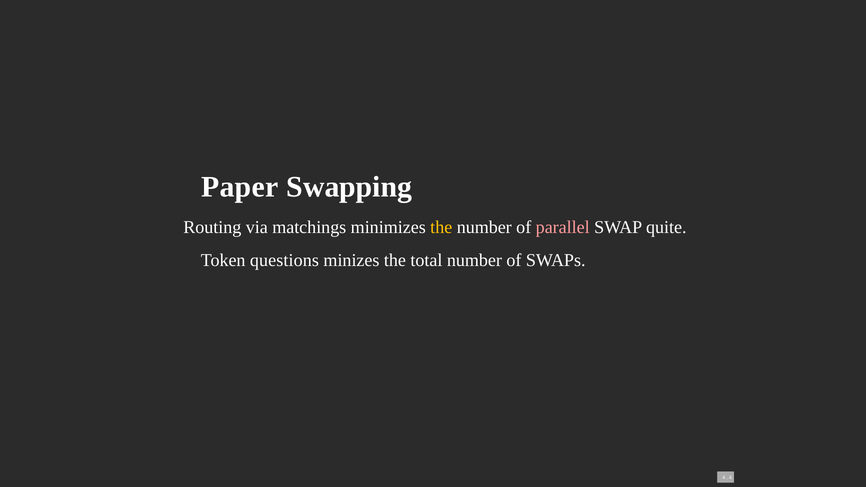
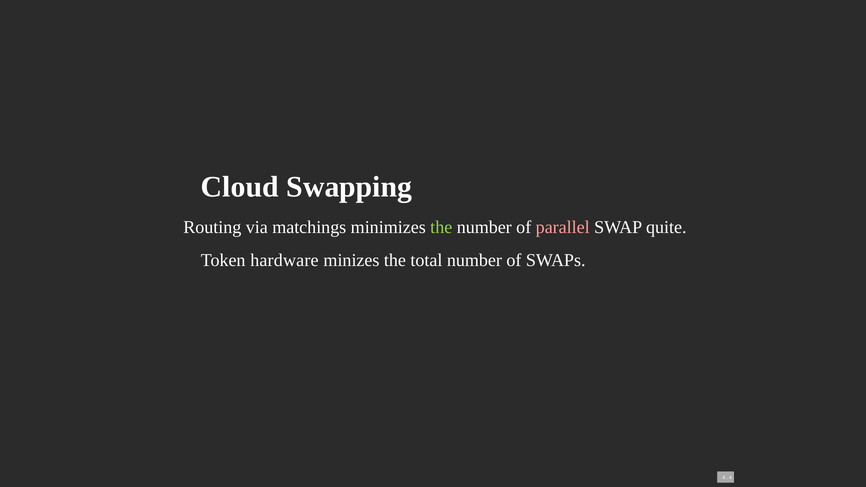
Paper: Paper -> Cloud
the at (441, 227) colour: yellow -> light green
questions: questions -> hardware
